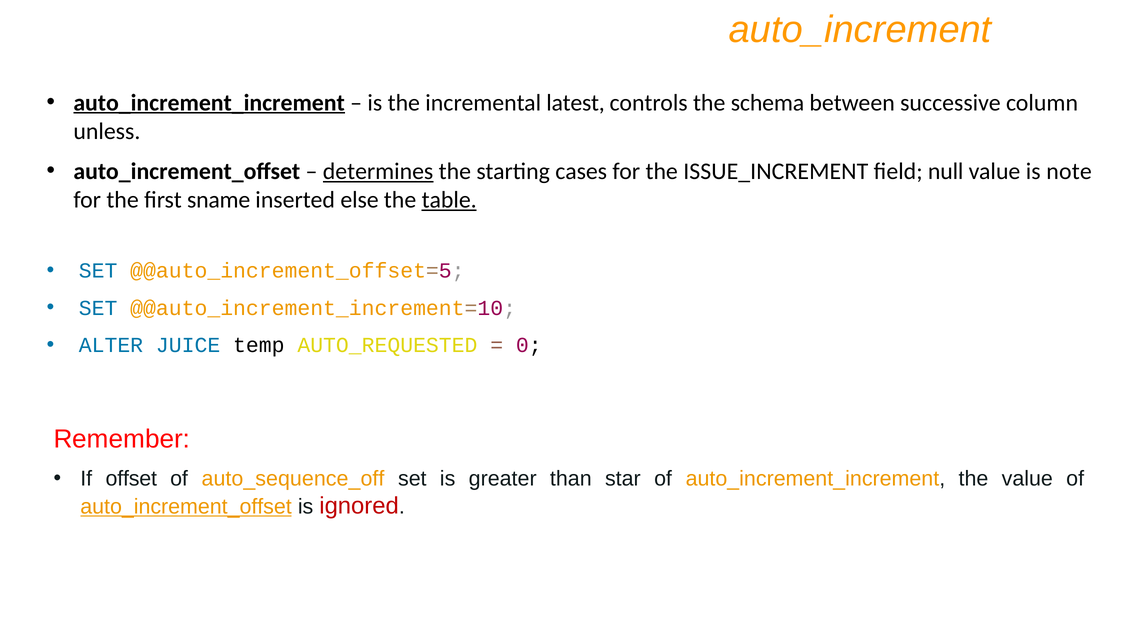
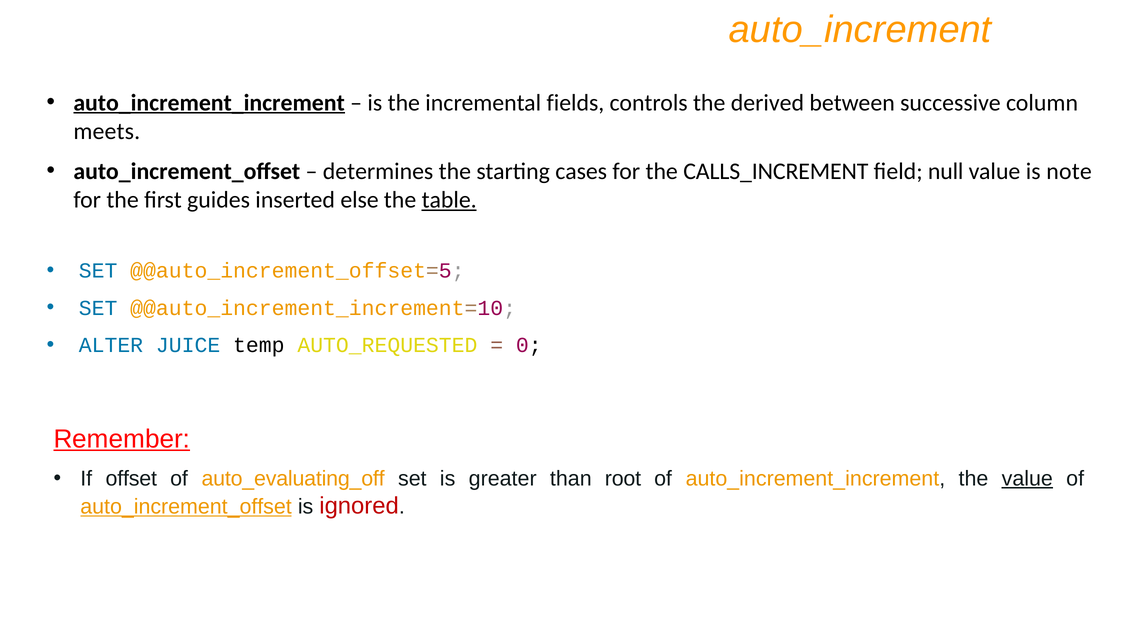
latest: latest -> fields
schema: schema -> derived
unless: unless -> meets
determines underline: present -> none
ISSUE_INCREMENT: ISSUE_INCREMENT -> CALLS_INCREMENT
sname: sname -> guides
Remember underline: none -> present
auto_sequence_off: auto_sequence_off -> auto_evaluating_off
star: star -> root
value at (1027, 479) underline: none -> present
